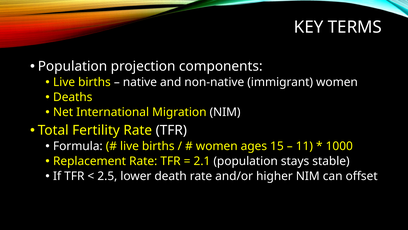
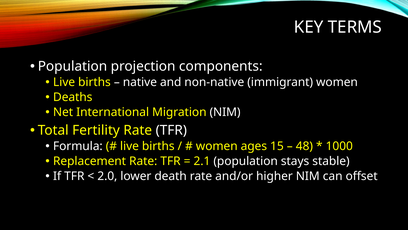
11: 11 -> 48
2.5: 2.5 -> 2.0
